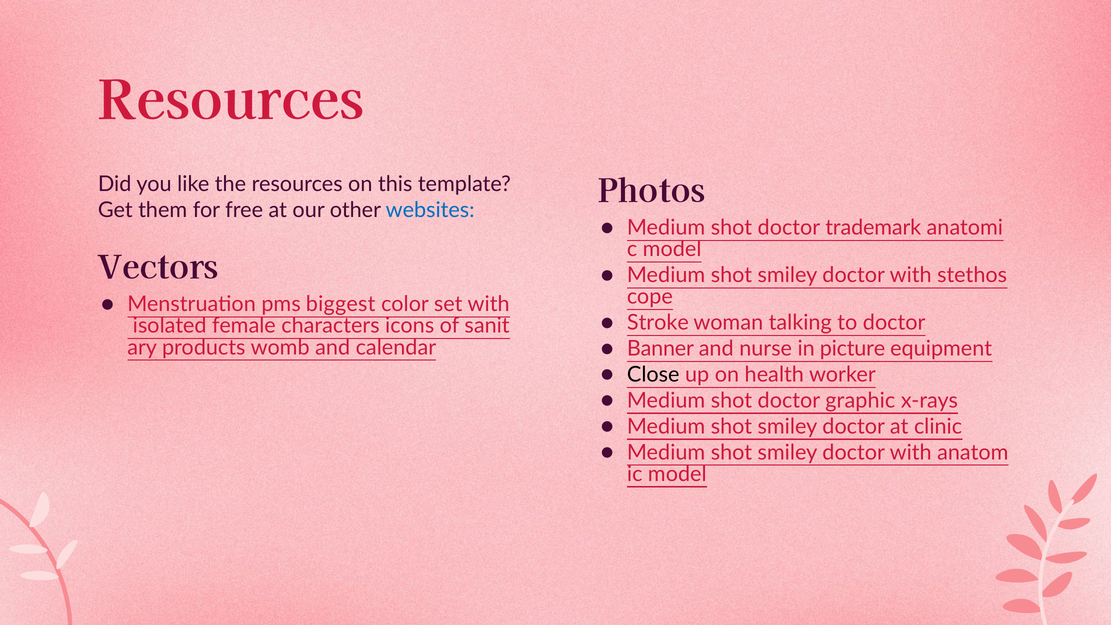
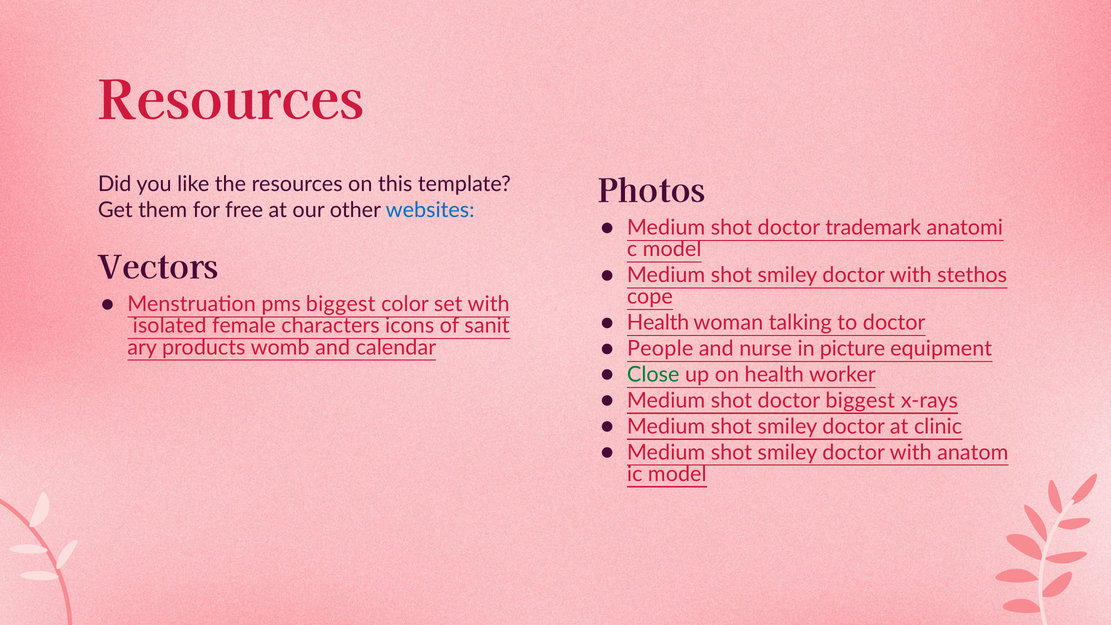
Stroke at (658, 323): Stroke -> Health
Banner: Banner -> People
Close colour: black -> green
doctor graphic: graphic -> biggest
